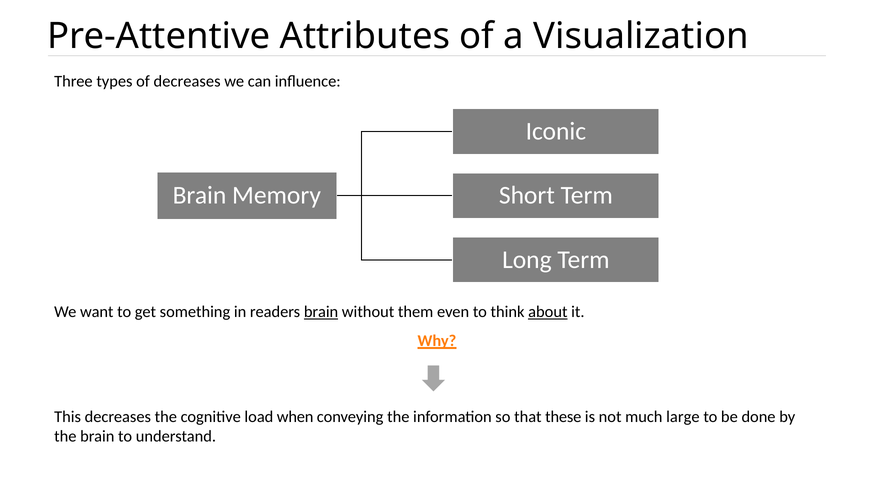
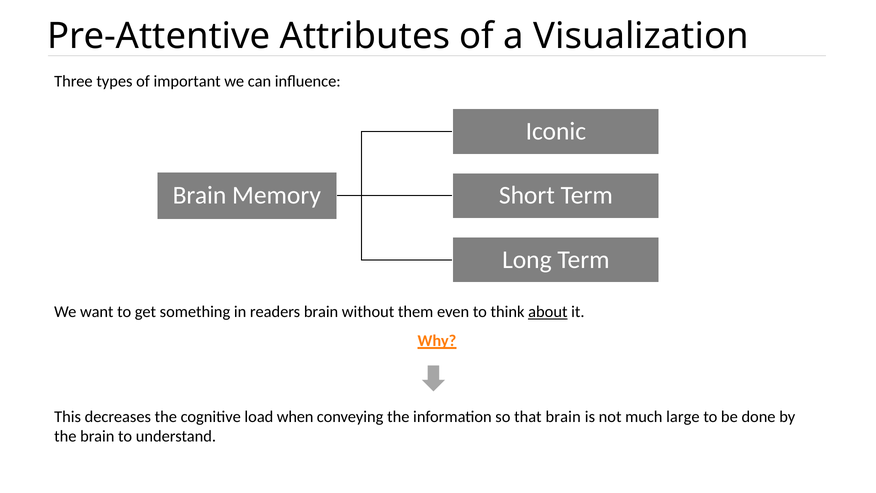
of decreases: decreases -> important
brain at (321, 312) underline: present -> none
that these: these -> brain
